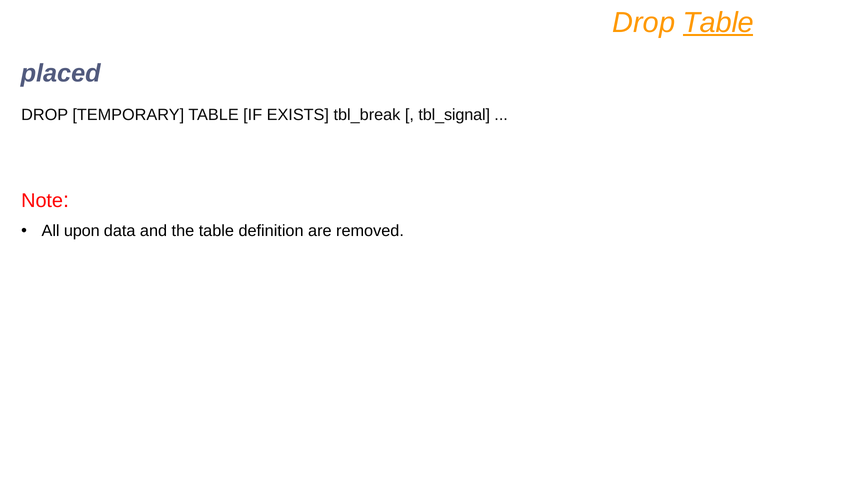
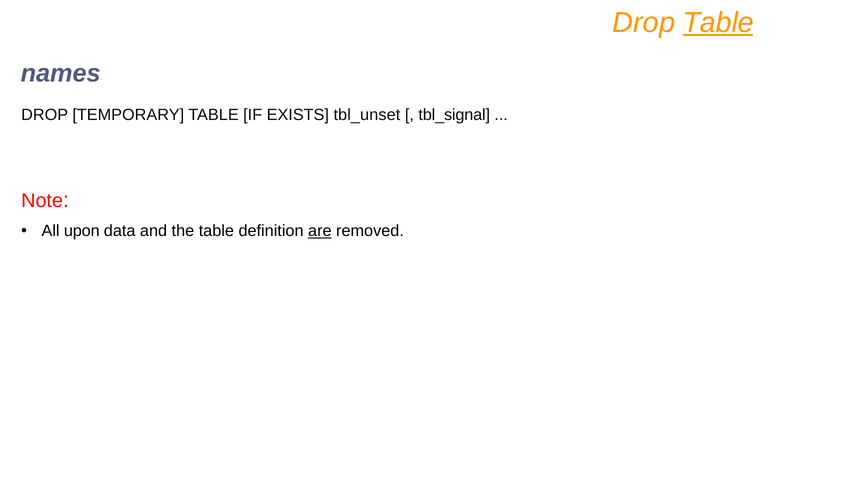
placed: placed -> names
tbl_break: tbl_break -> tbl_unset
are underline: none -> present
